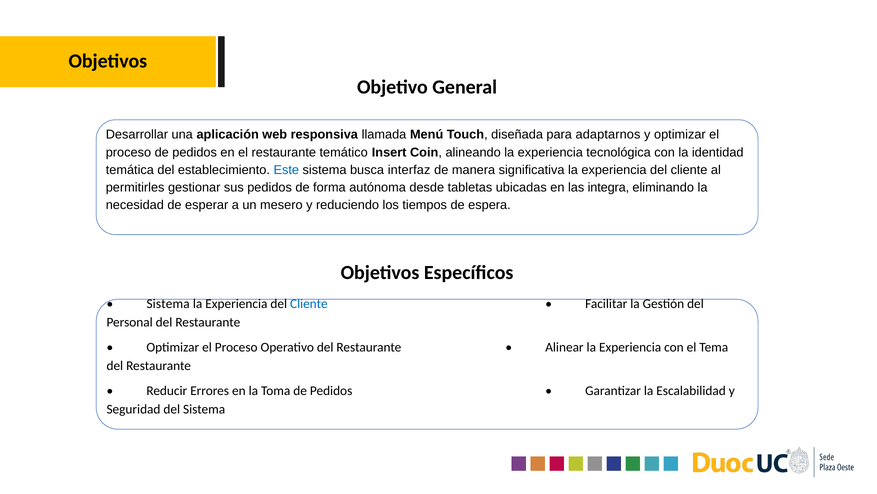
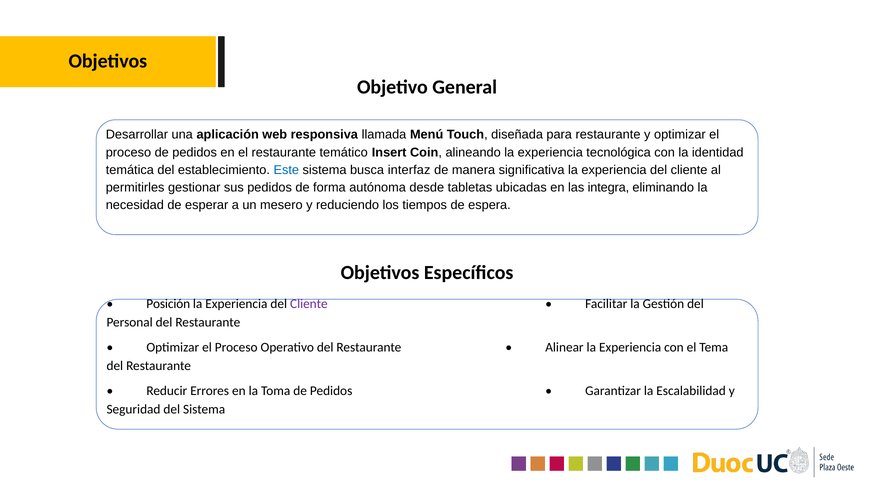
para adaptarnos: adaptarnos -> restaurante
Sistema at (168, 304): Sistema -> Posición
Cliente at (309, 304) colour: blue -> purple
